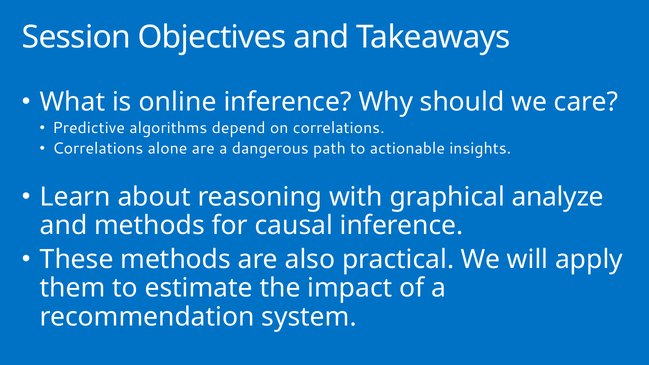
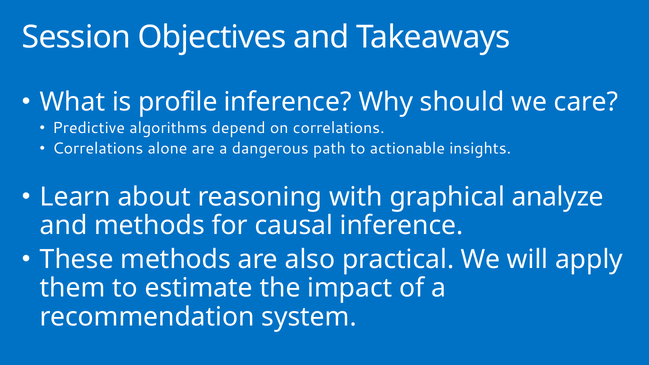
online: online -> profile
